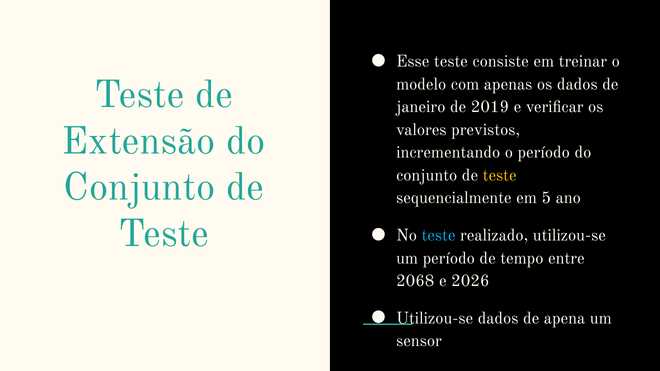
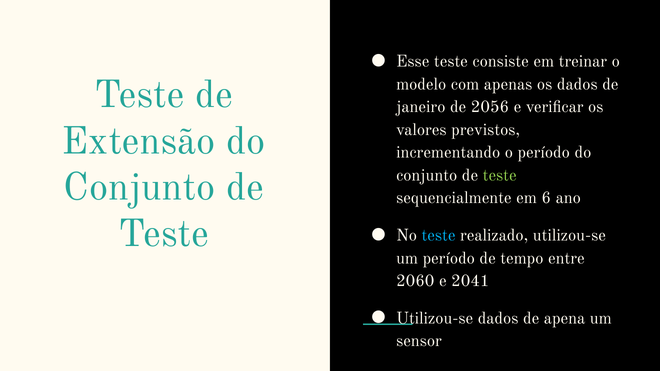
2019: 2019 -> 2056
teste at (500, 175) colour: yellow -> light green
5: 5 -> 6
2068: 2068 -> 2060
2026: 2026 -> 2041
